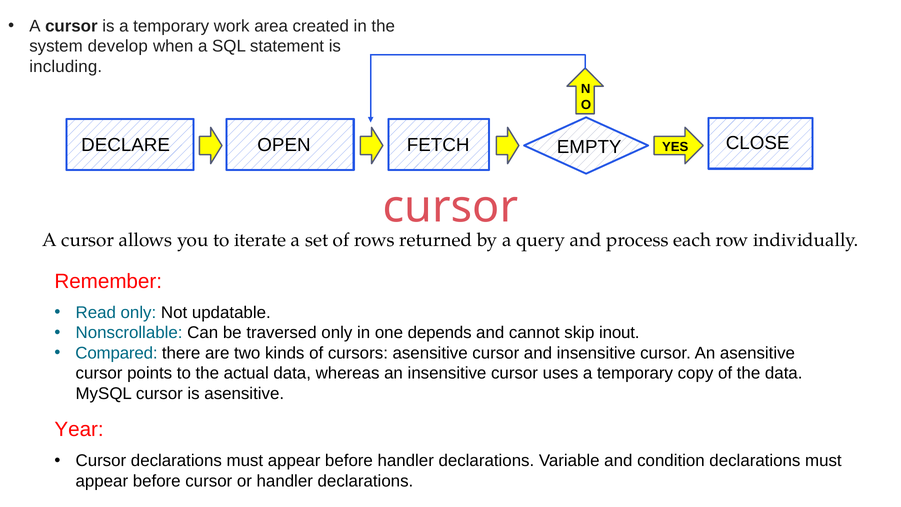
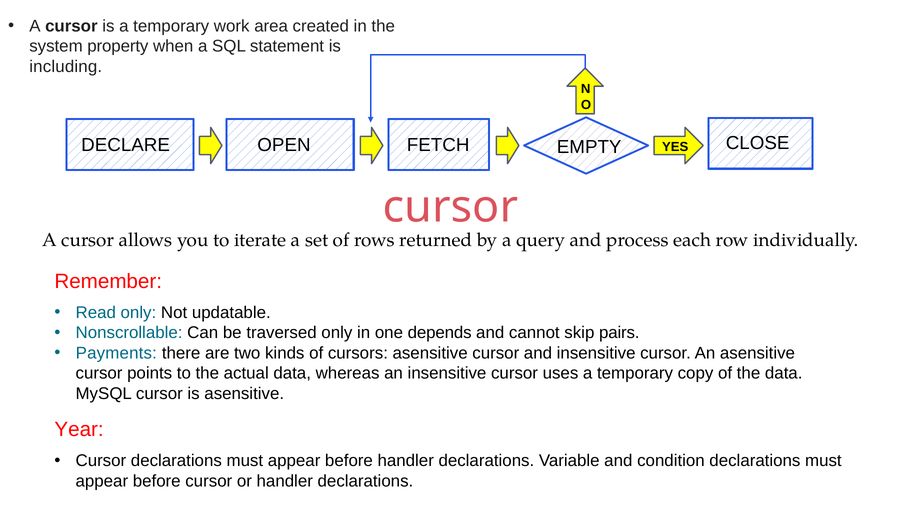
develop: develop -> property
inout: inout -> pairs
Compared: Compared -> Payments
